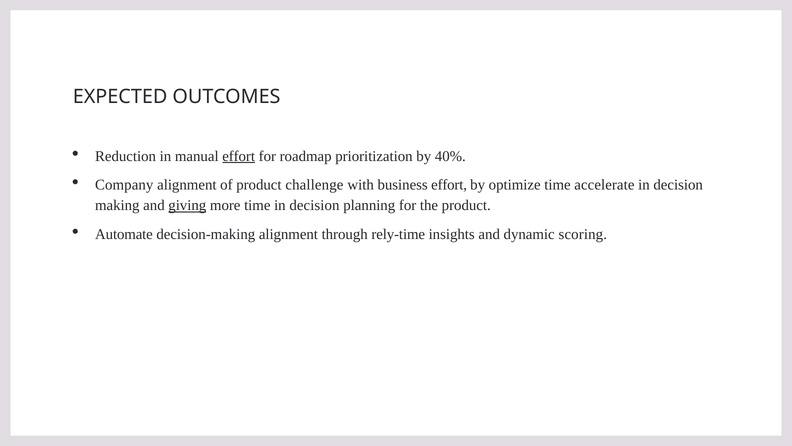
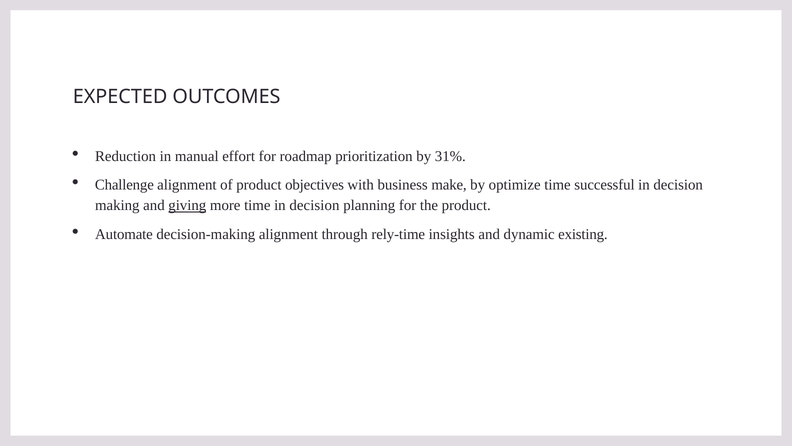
effort at (239, 156) underline: present -> none
40%: 40% -> 31%
Company: Company -> Challenge
challenge: challenge -> objectives
business effort: effort -> make
accelerate: accelerate -> successful
scoring: scoring -> existing
